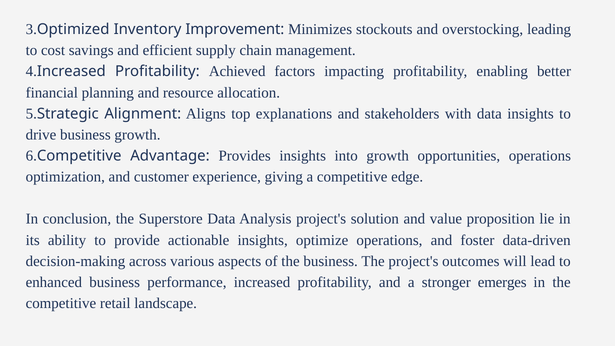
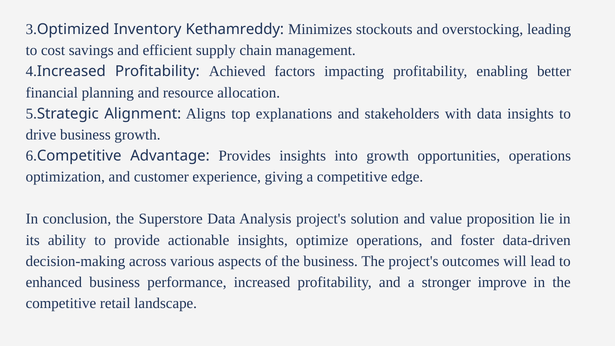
Improvement: Improvement -> Kethamreddy
emerges: emerges -> improve
